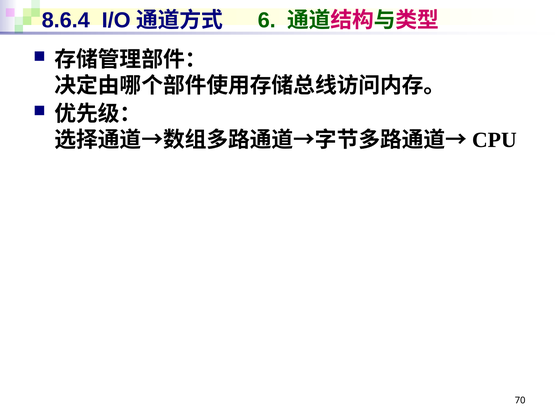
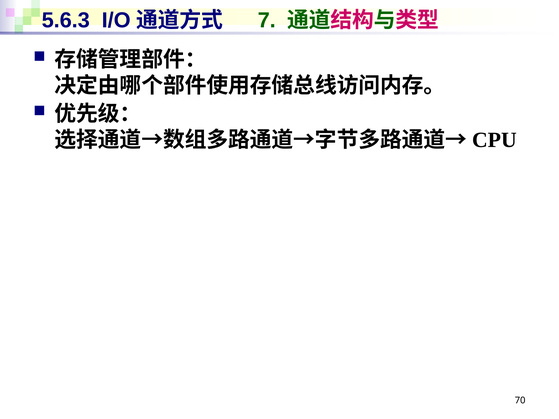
8.6.4: 8.6.4 -> 5.6.3
6: 6 -> 7
